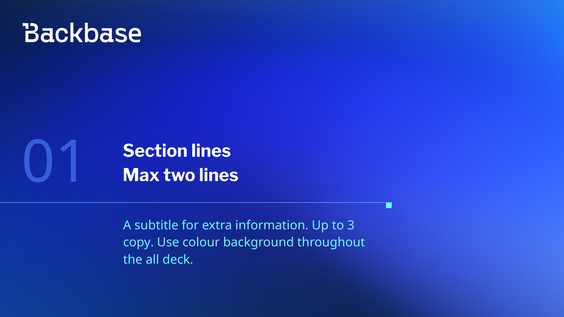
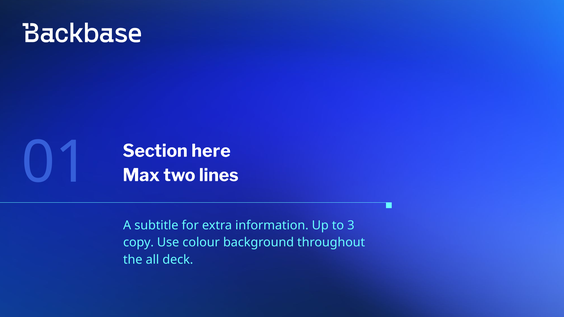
Section lines: lines -> here
